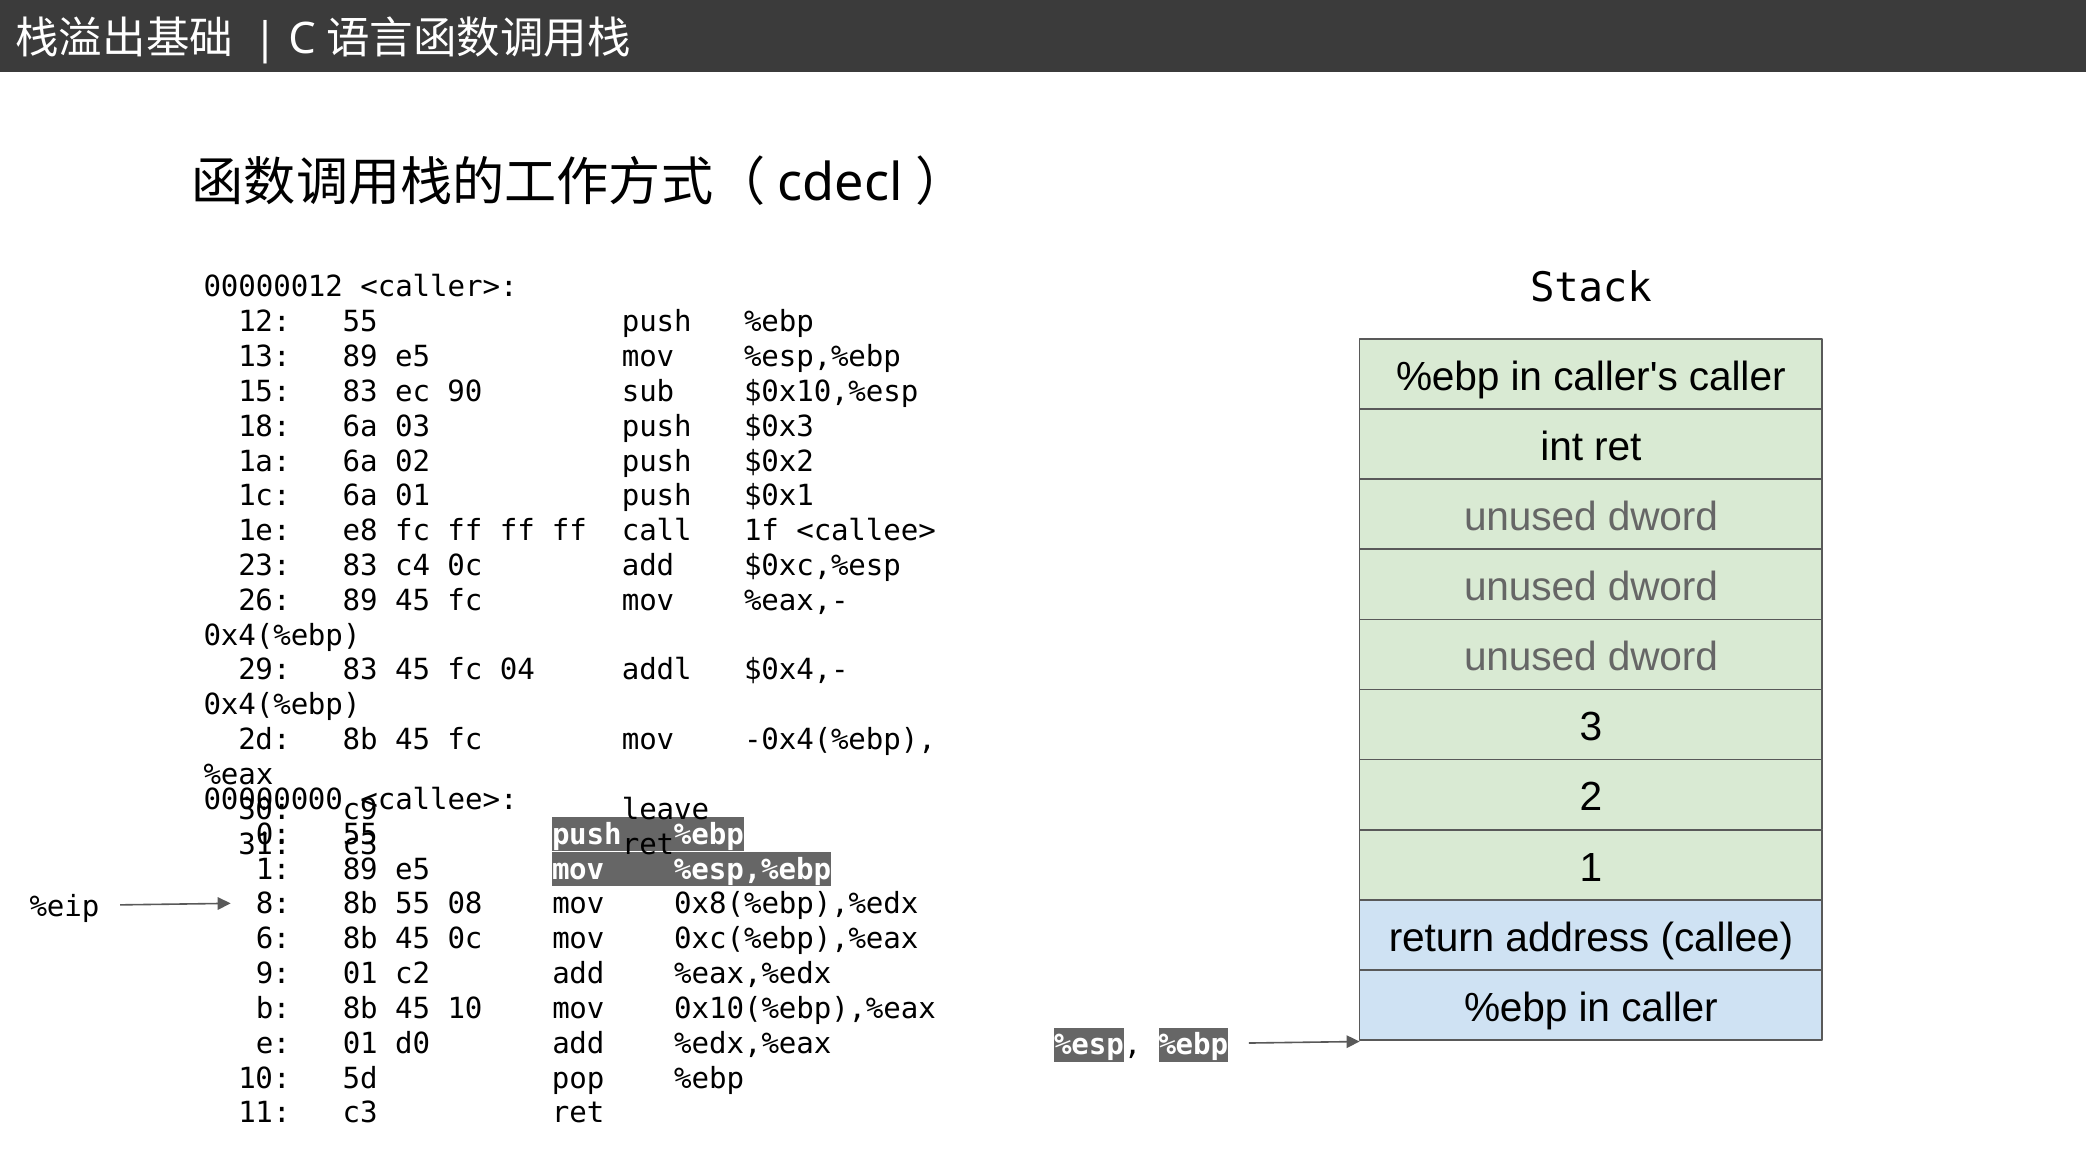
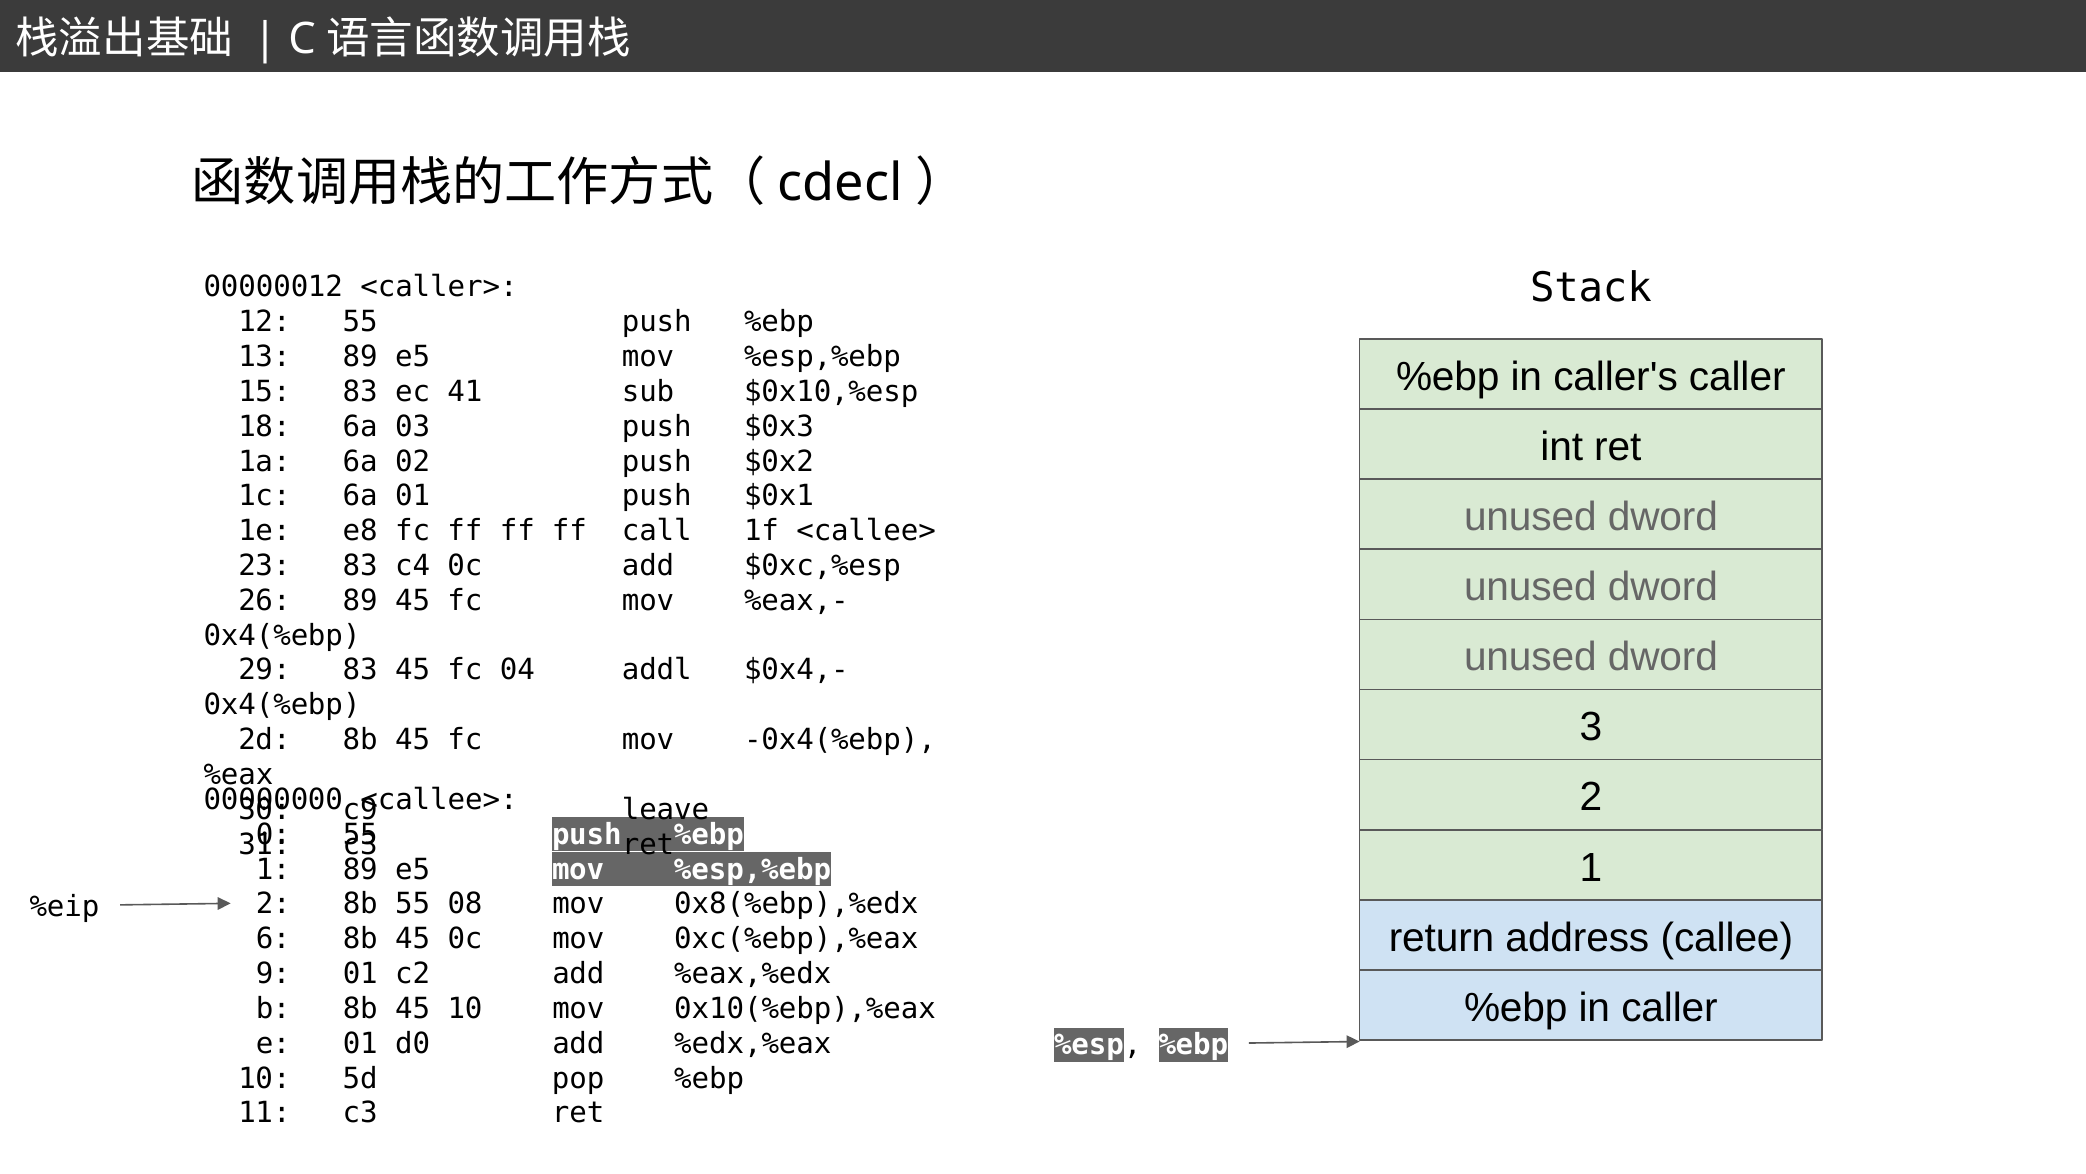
90: 90 -> 41
8 at (273, 904): 8 -> 2
